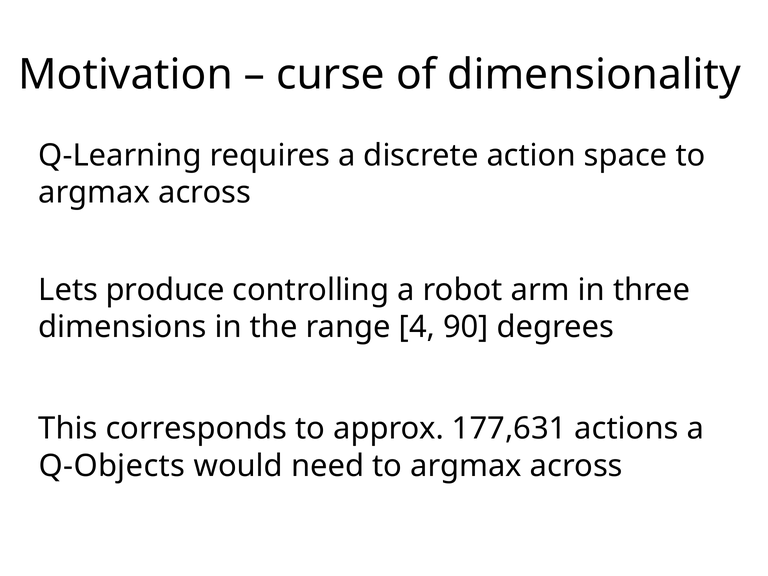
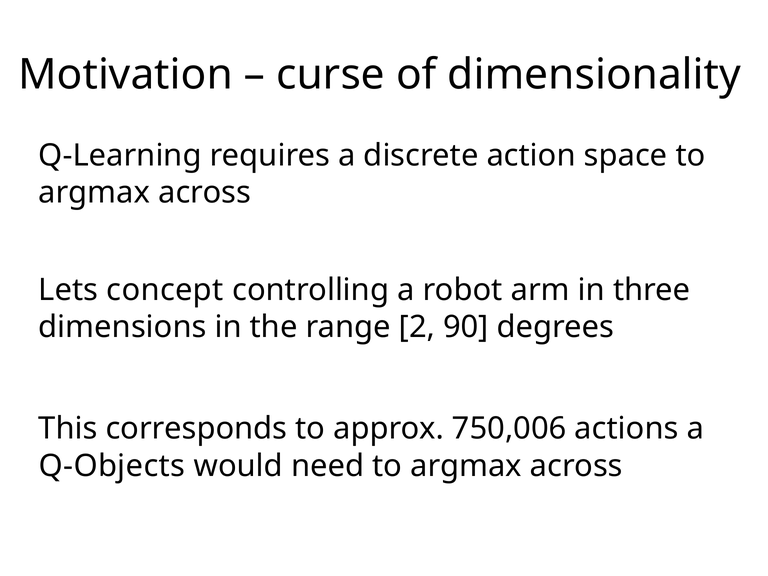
produce: produce -> concept
4: 4 -> 2
177,631: 177,631 -> 750,006
